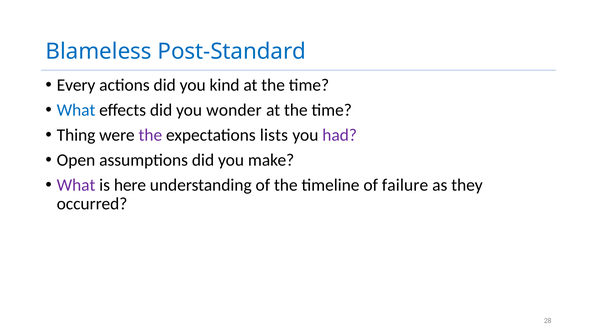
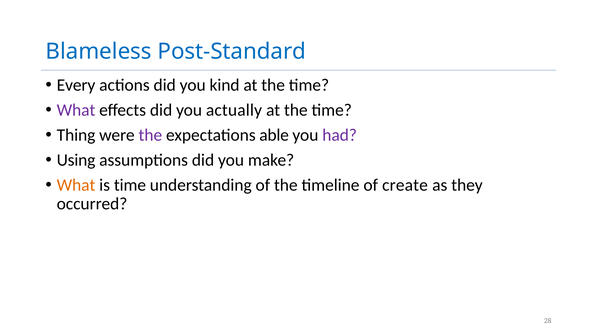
What at (76, 110) colour: blue -> purple
wonder: wonder -> actually
lists: lists -> able
Open: Open -> Using
What at (76, 185) colour: purple -> orange
is here: here -> time
failure: failure -> create
